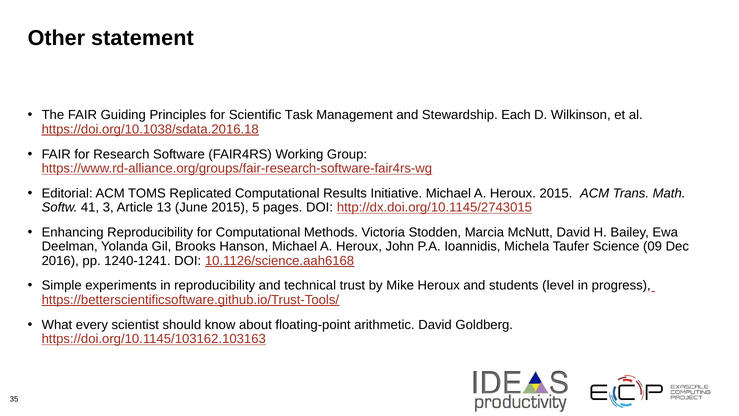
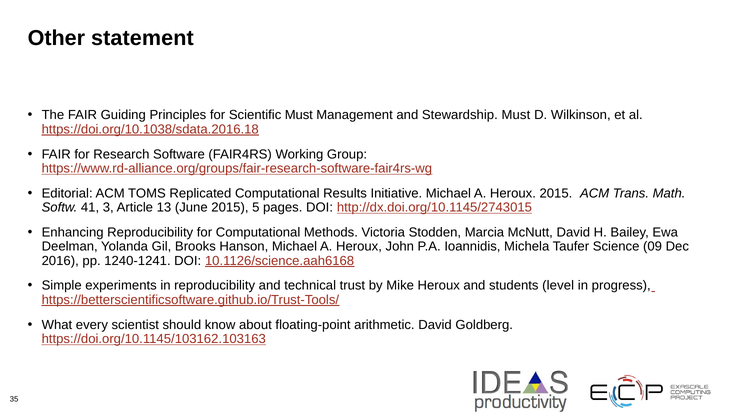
Scientific Task: Task -> Must
Stewardship Each: Each -> Must
